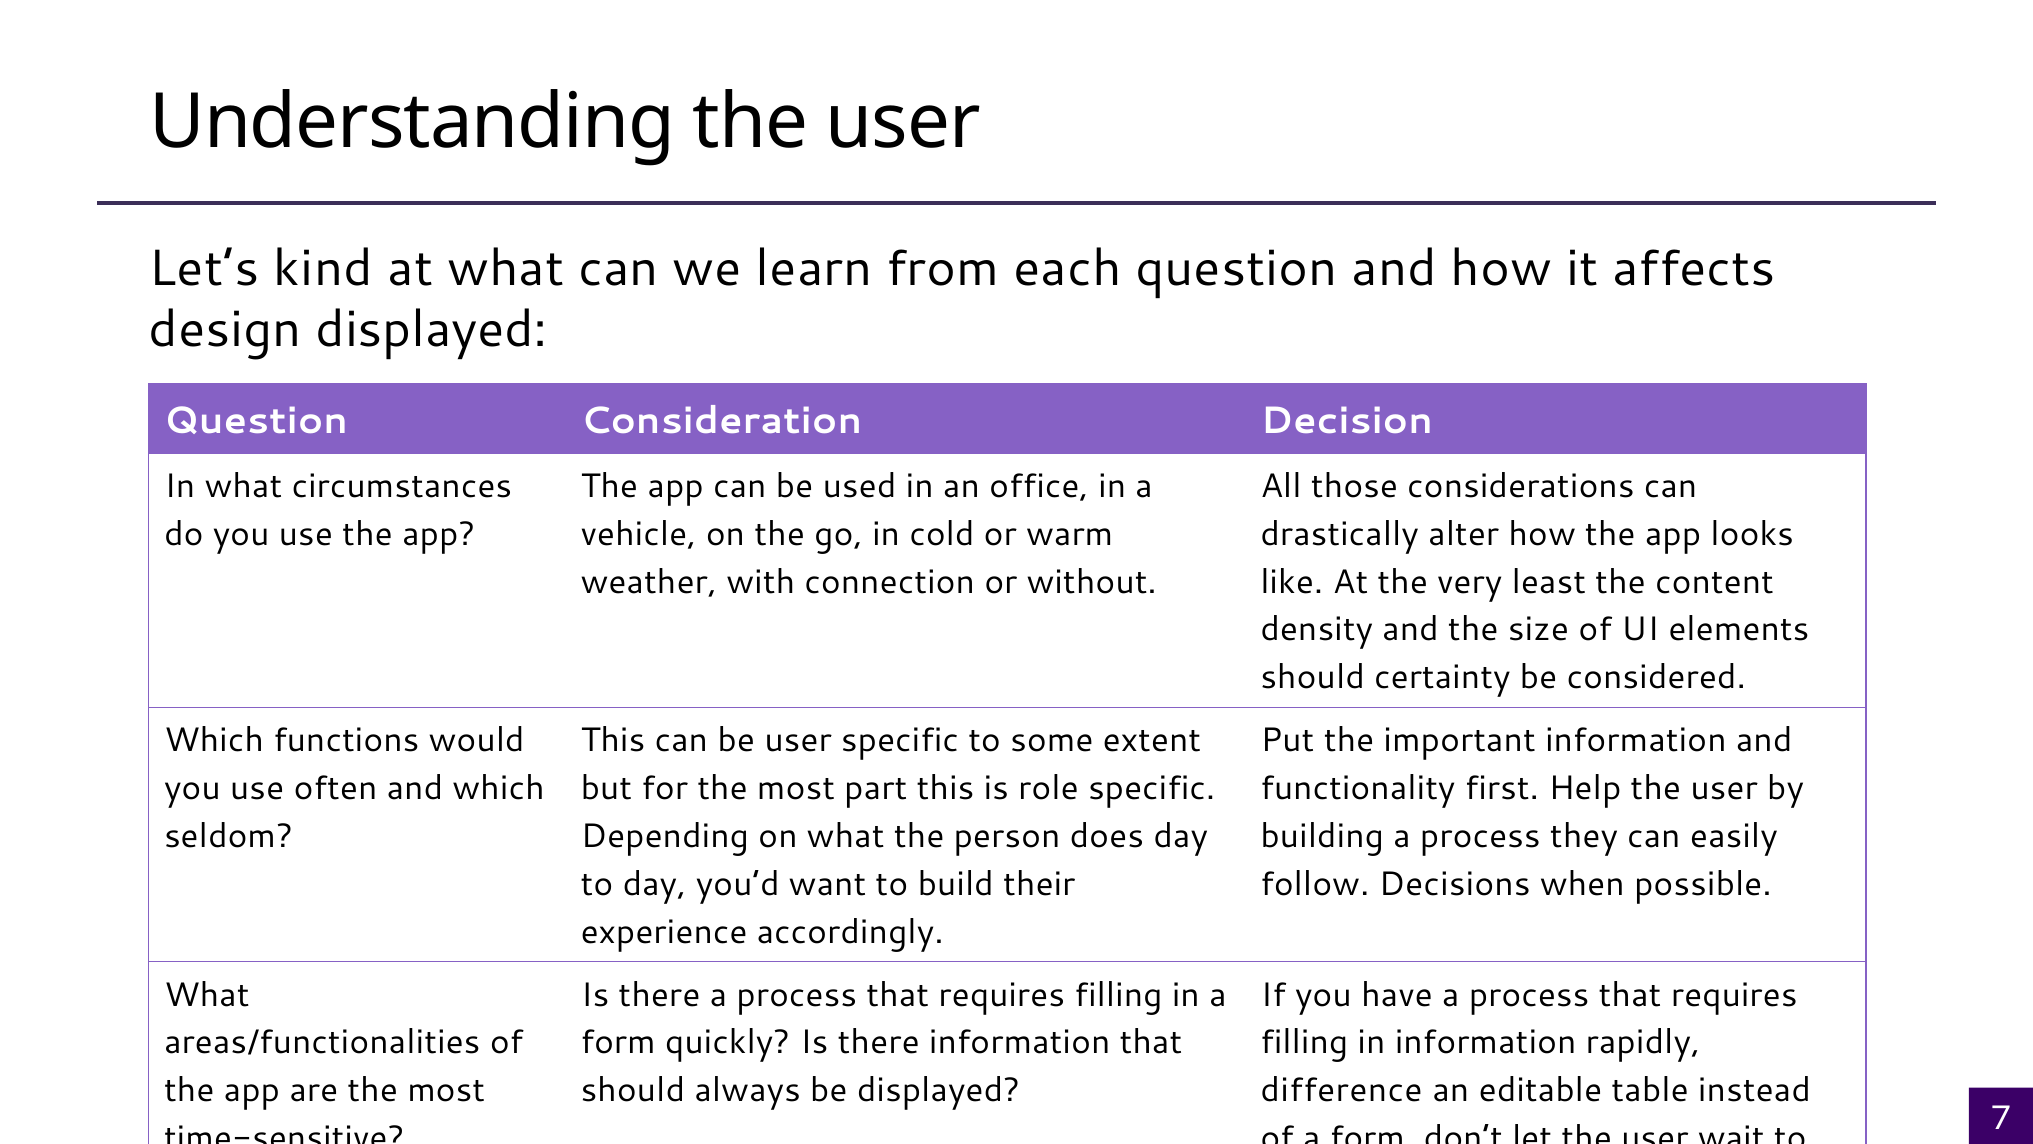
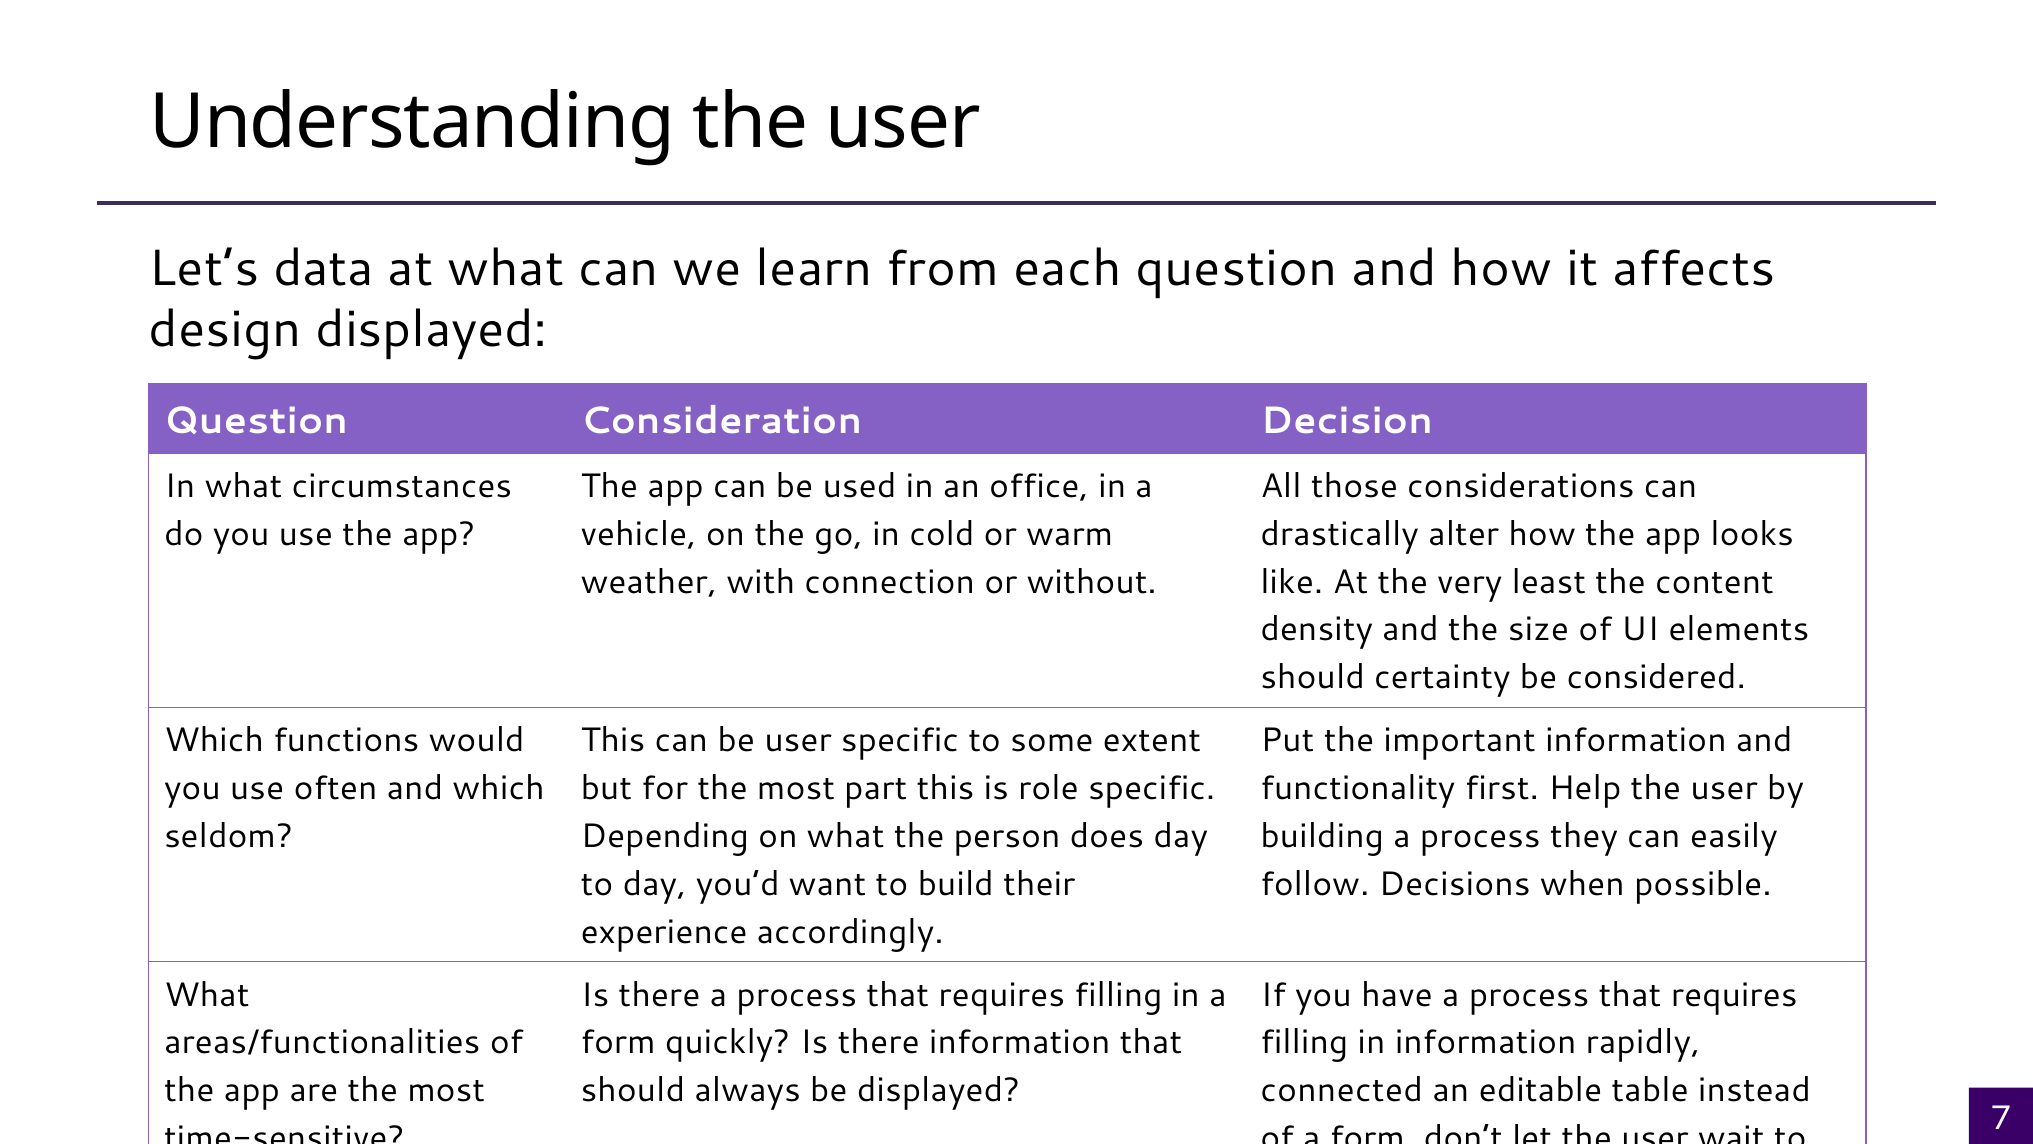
Let’s kind: kind -> data
difference: difference -> connected
